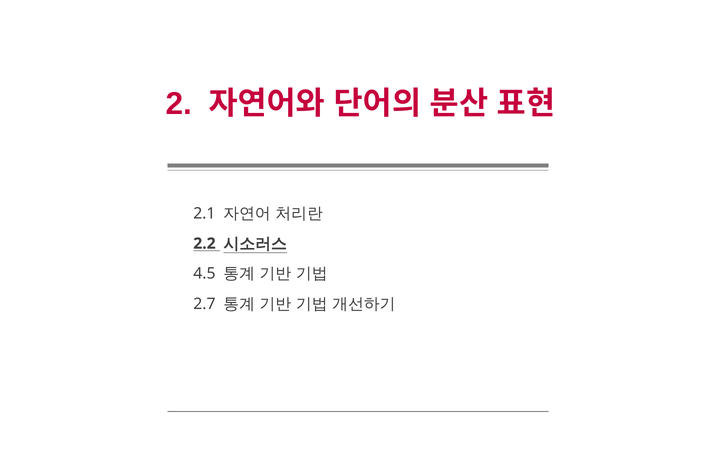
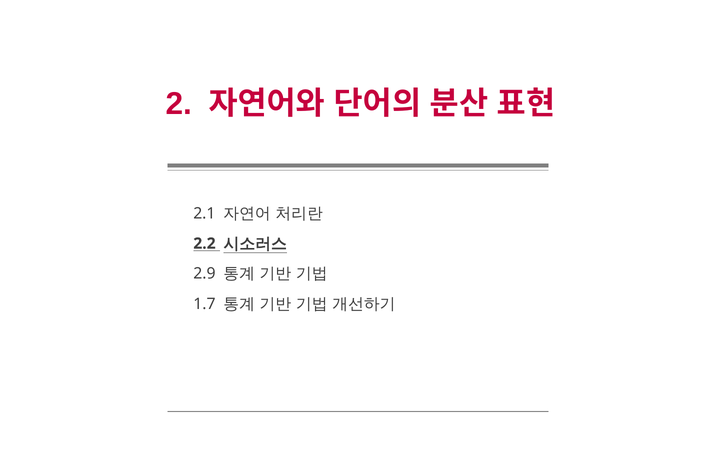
4.5: 4.5 -> 2.9
2.7: 2.7 -> 1.7
